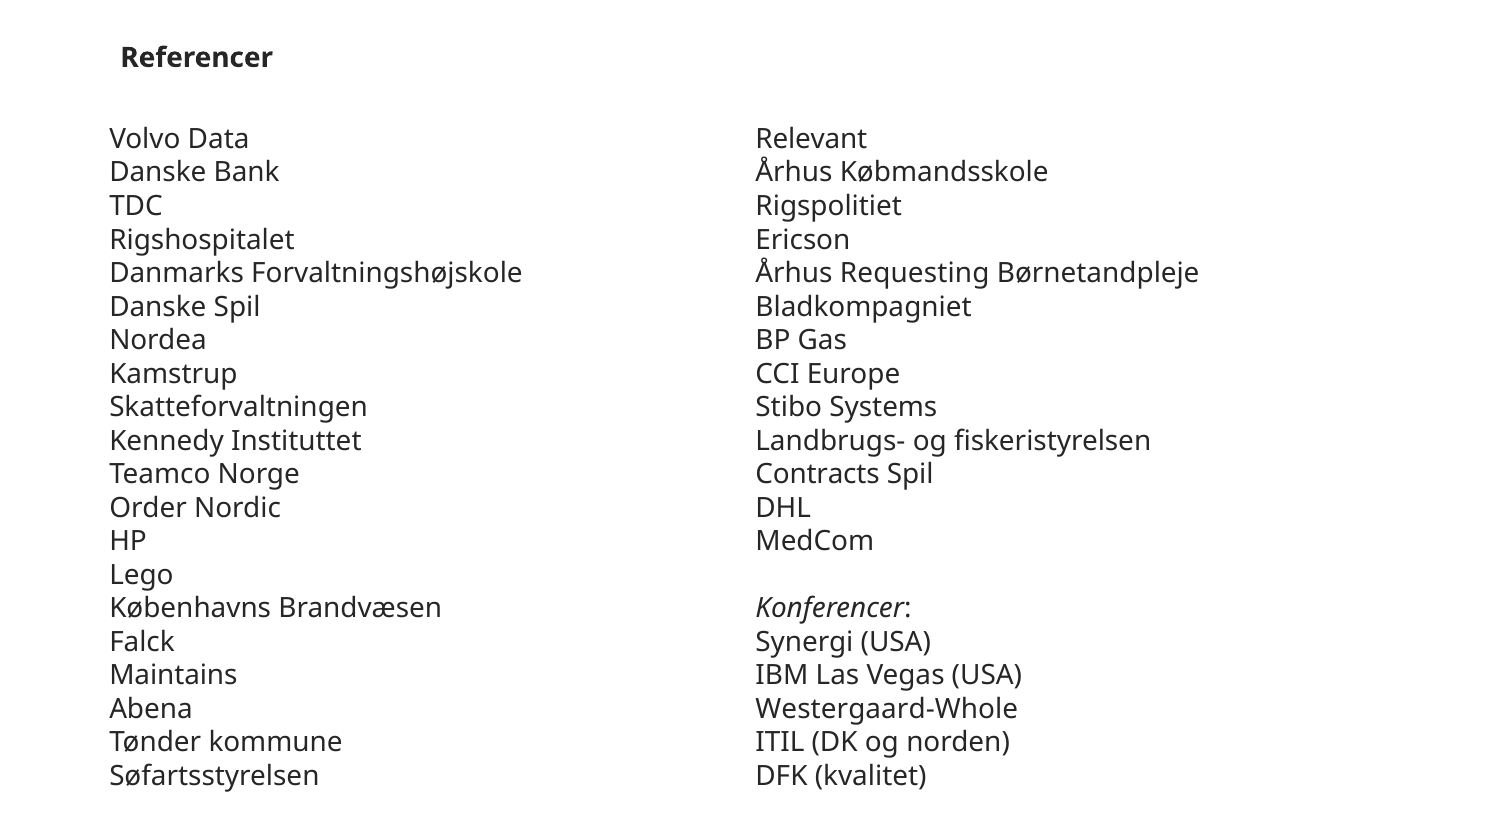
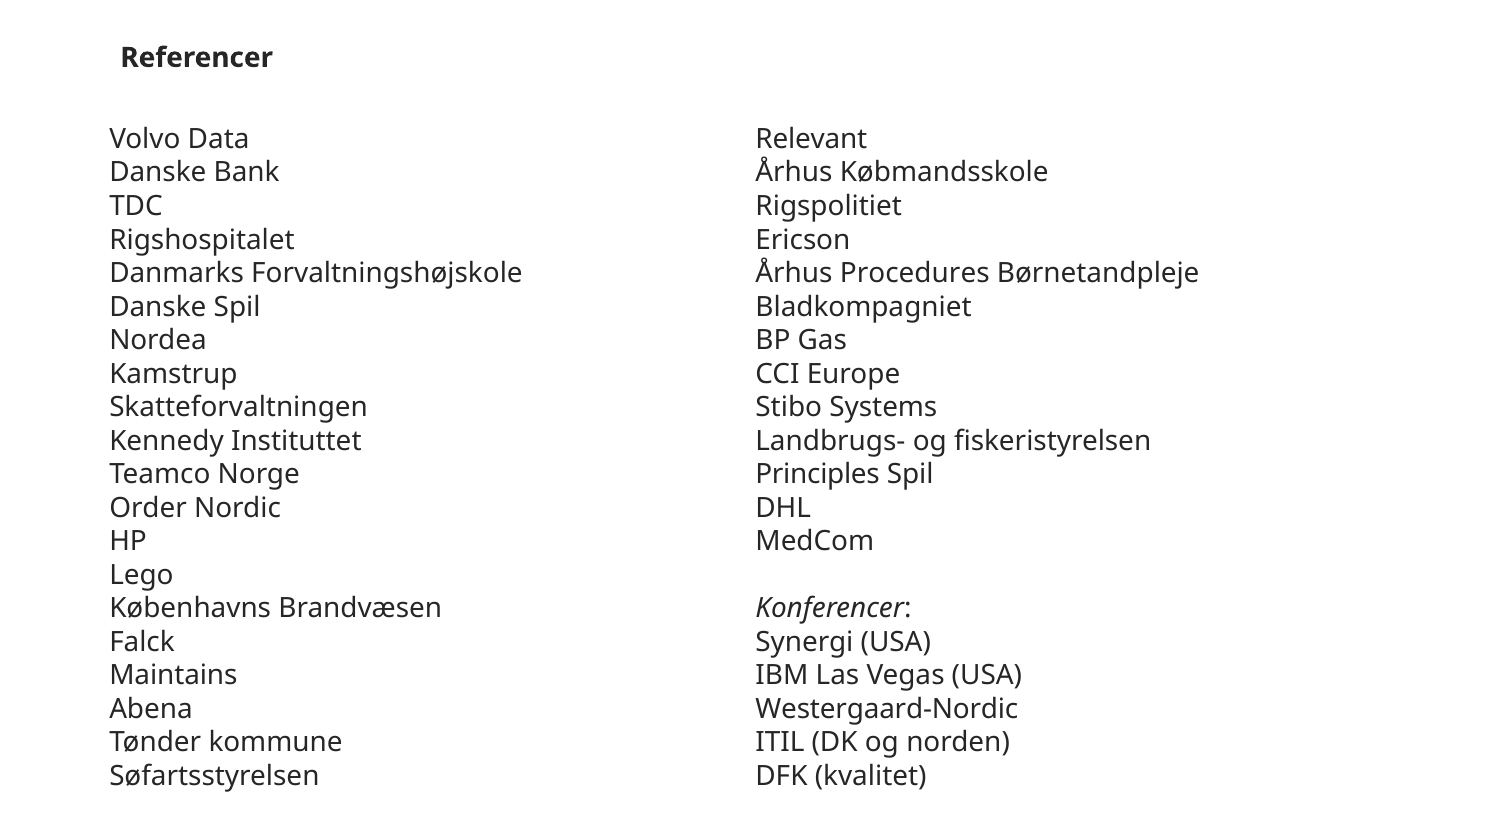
Requesting: Requesting -> Procedures
Contracts: Contracts -> Principles
Westergaard-Whole: Westergaard-Whole -> Westergaard-Nordic
